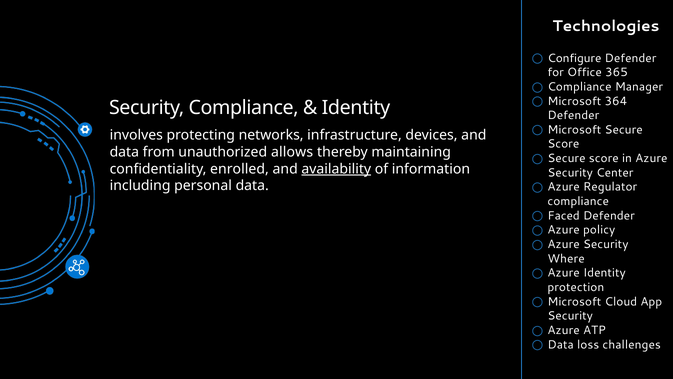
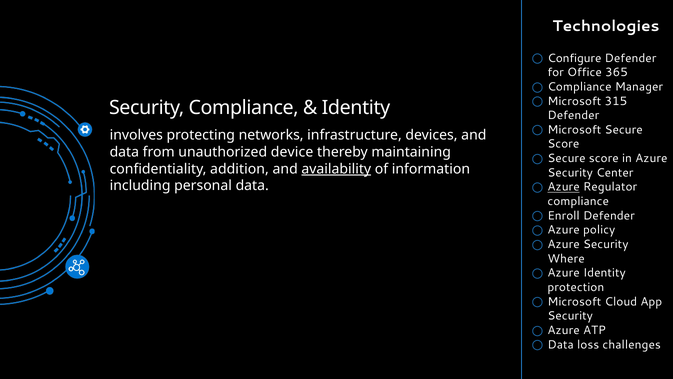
364: 364 -> 315
allows: allows -> device
enrolled: enrolled -> addition
Azure at (564, 187) underline: none -> present
Faced: Faced -> Enroll
